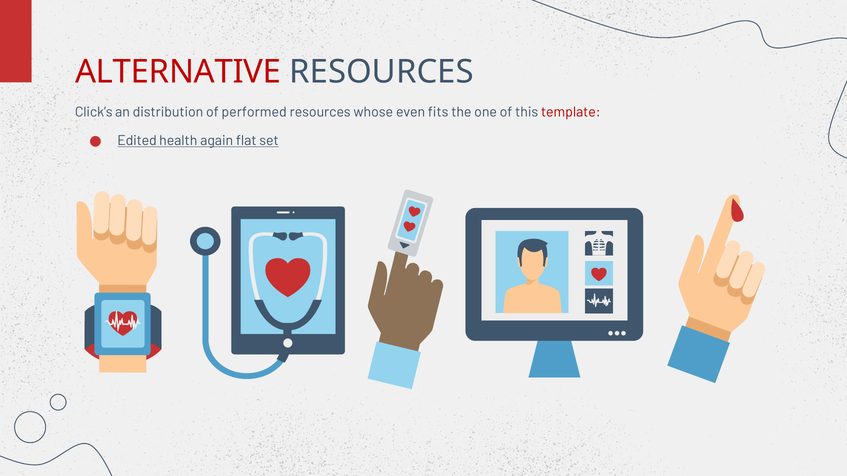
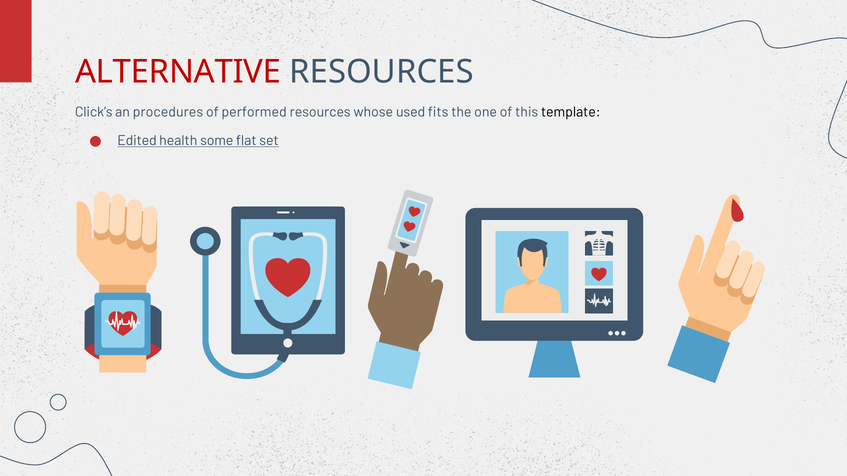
distribution: distribution -> procedures
even: even -> used
template colour: red -> black
again: again -> some
